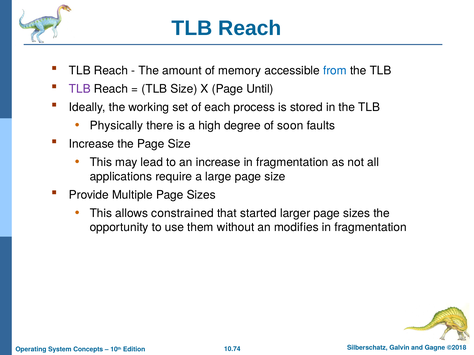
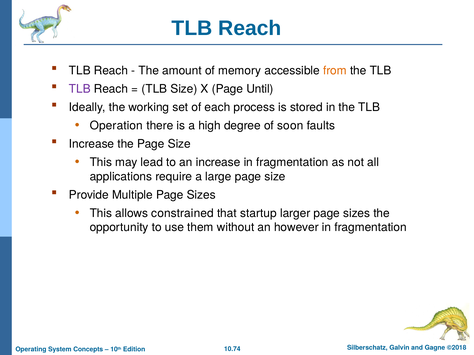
from colour: blue -> orange
Physically: Physically -> Operation
started: started -> startup
modifies: modifies -> however
